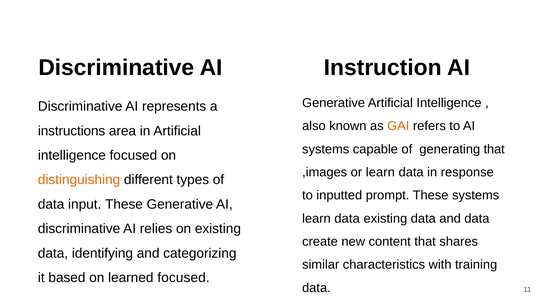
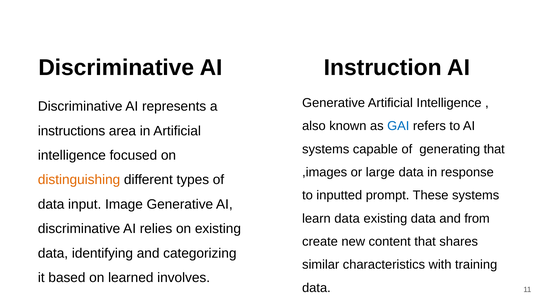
GAI colour: orange -> blue
or learn: learn -> large
input These: These -> Image
and data: data -> from
learned focused: focused -> involves
